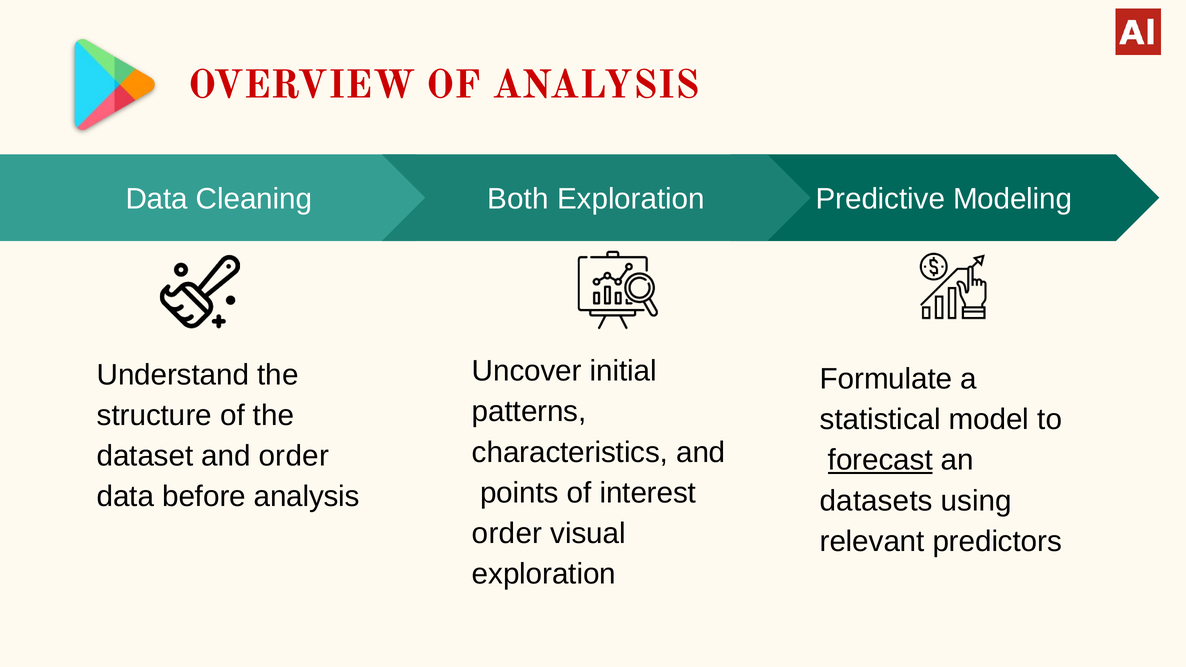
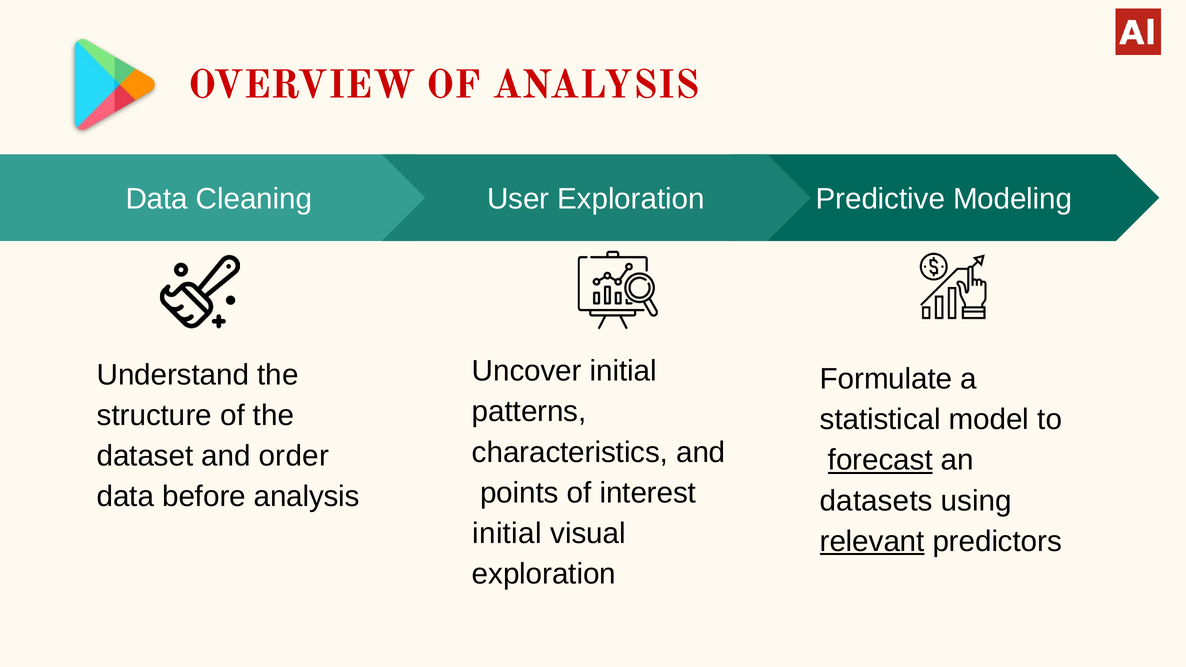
Both: Both -> User
order at (507, 533): order -> initial
relevant underline: none -> present
